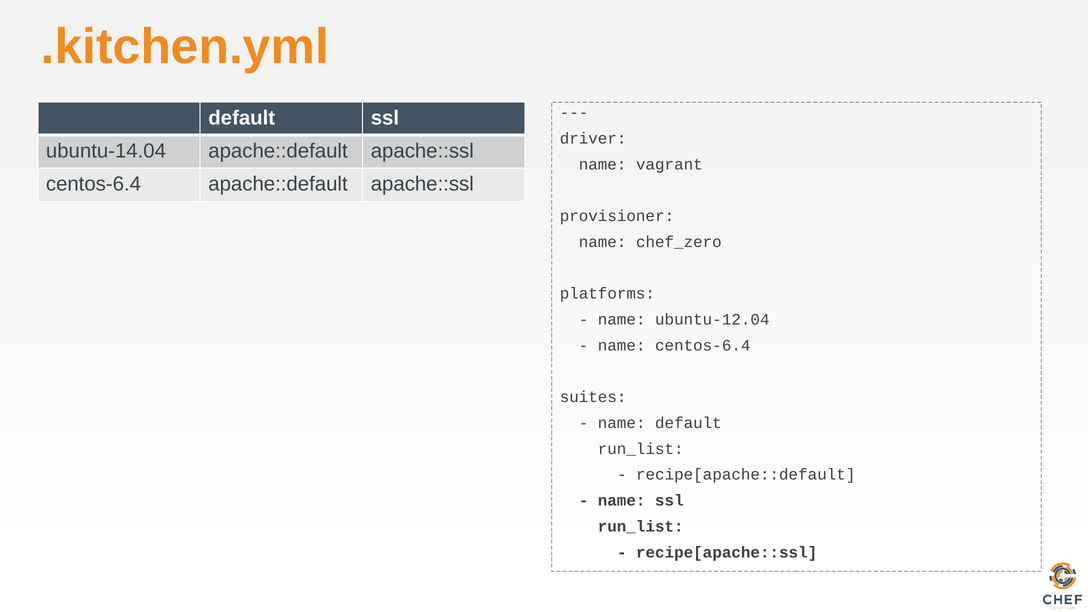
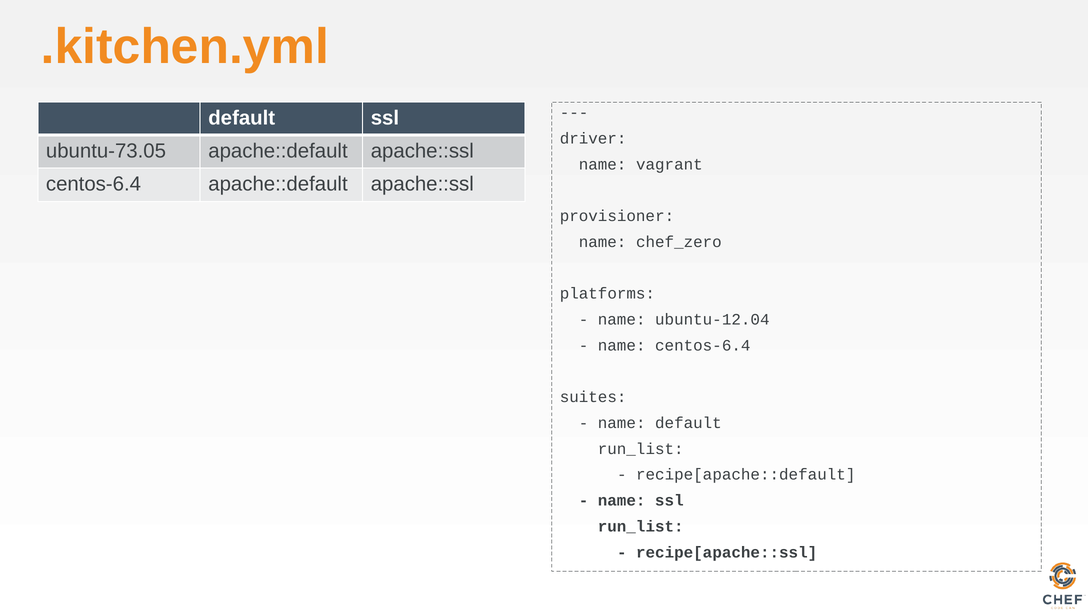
ubuntu-14.04: ubuntu-14.04 -> ubuntu-73.05
